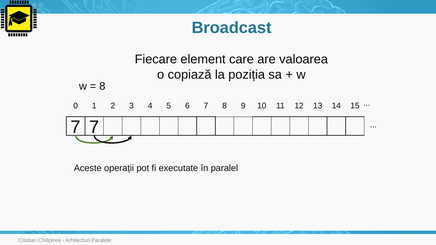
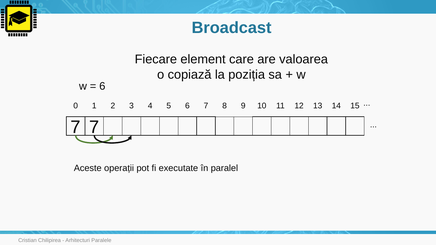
8 at (102, 86): 8 -> 6
